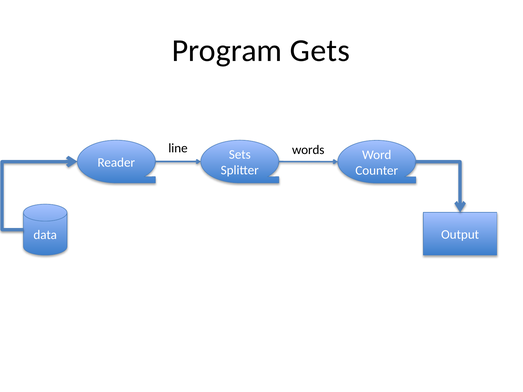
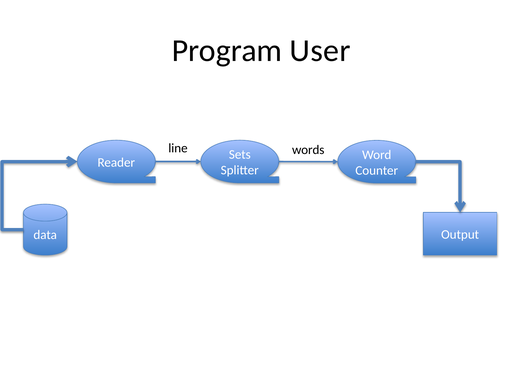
Gets: Gets -> User
